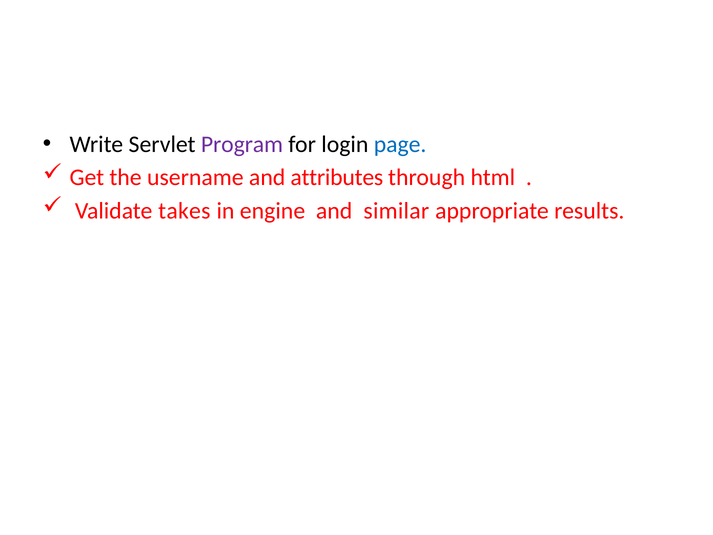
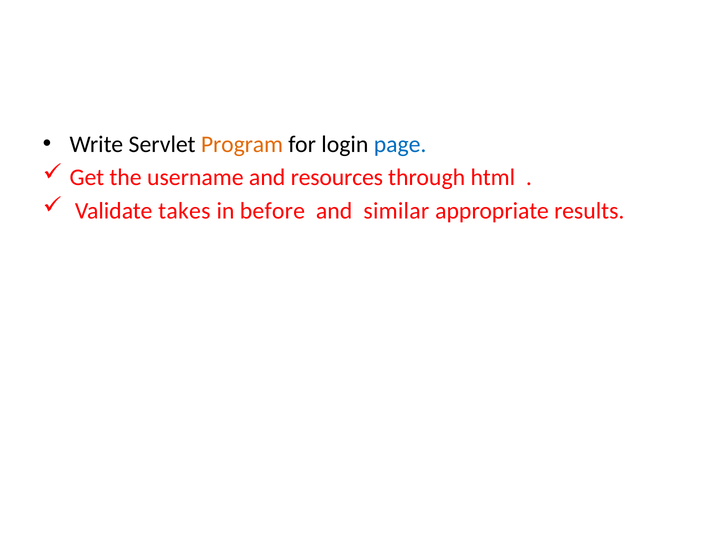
Program colour: purple -> orange
attributes: attributes -> resources
engine: engine -> before
